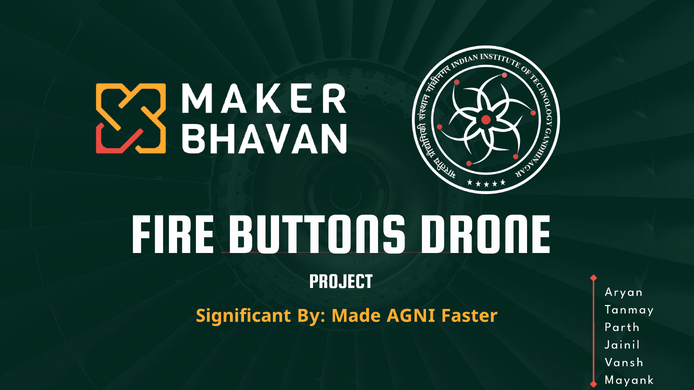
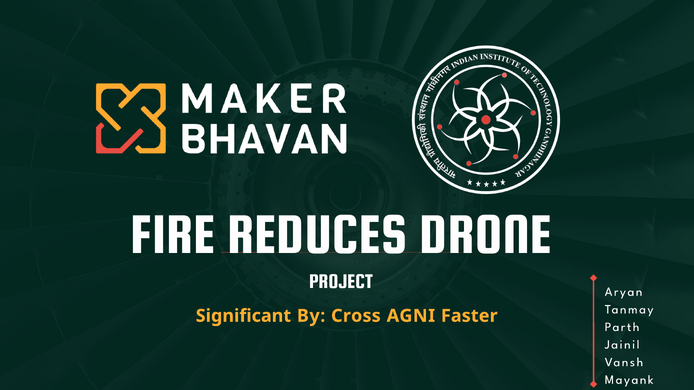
BUTTONS: BUTTONS -> REDUCES
Made: Made -> Cross
